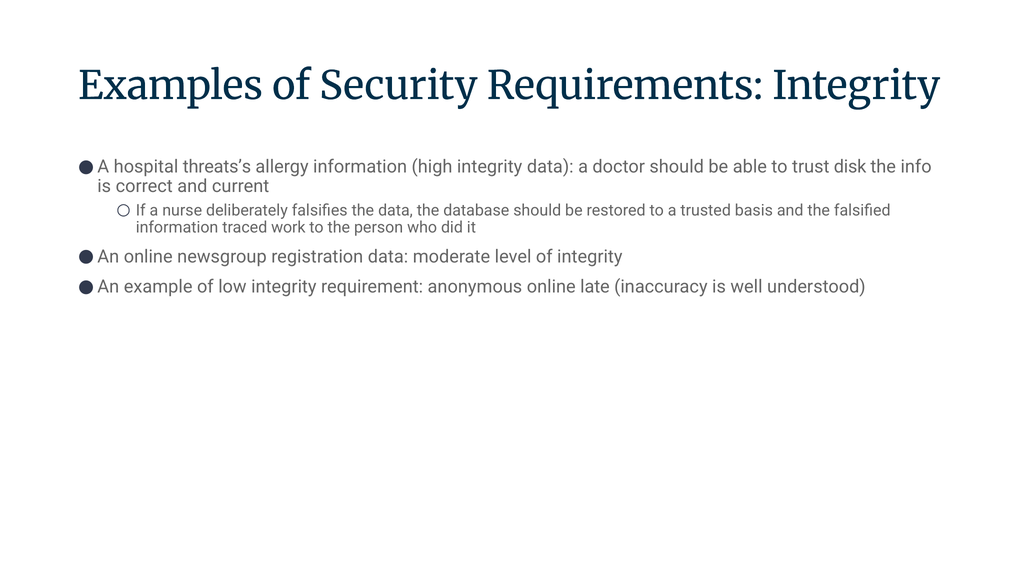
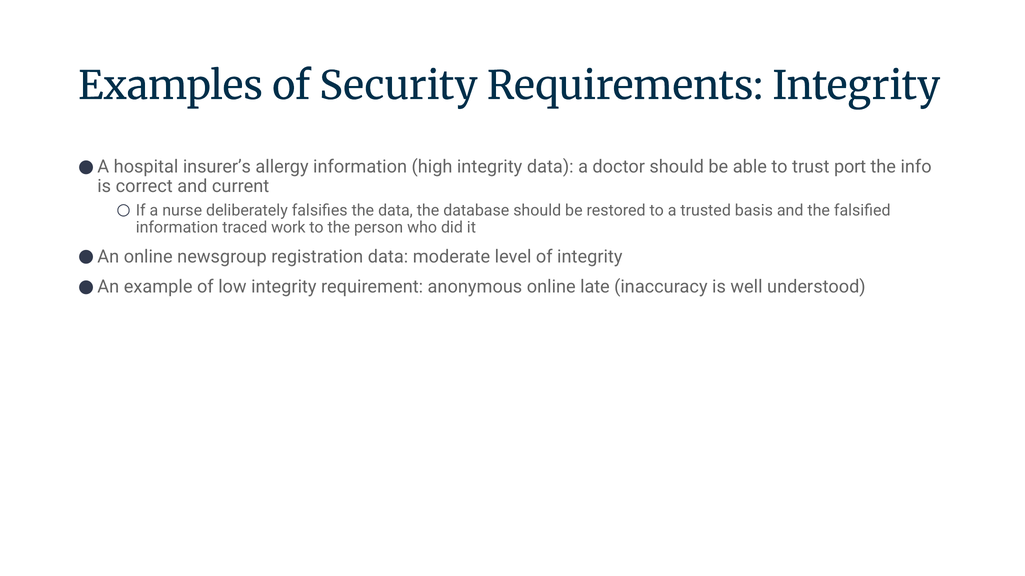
threats’s: threats’s -> insurer’s
disk: disk -> port
